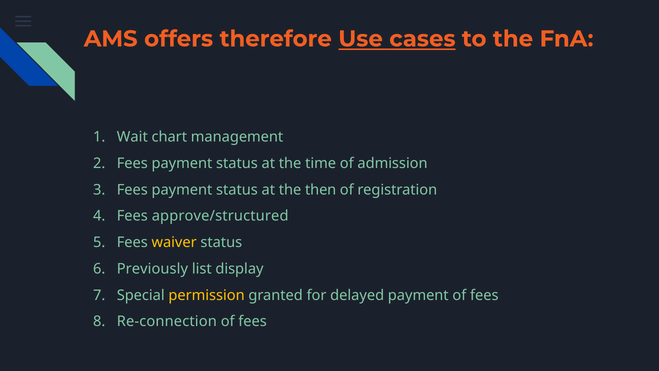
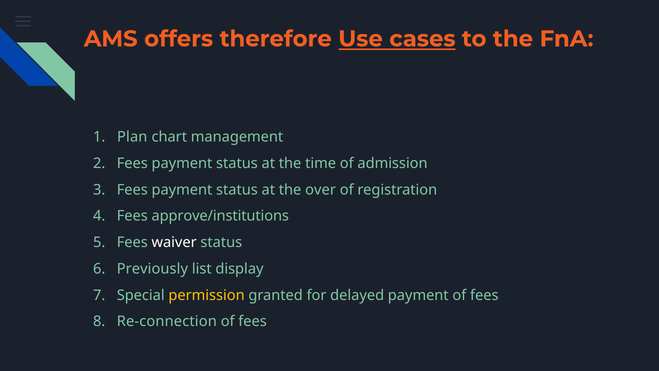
Wait: Wait -> Plan
then: then -> over
approve/structured: approve/structured -> approve/institutions
waiver colour: yellow -> white
